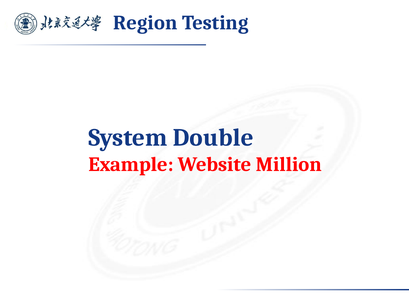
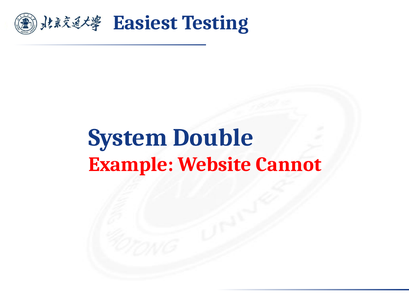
Region: Region -> Easiest
Million: Million -> Cannot
